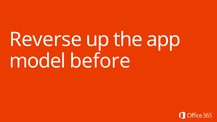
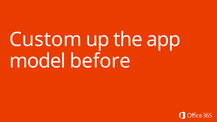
Reverse: Reverse -> Custom
